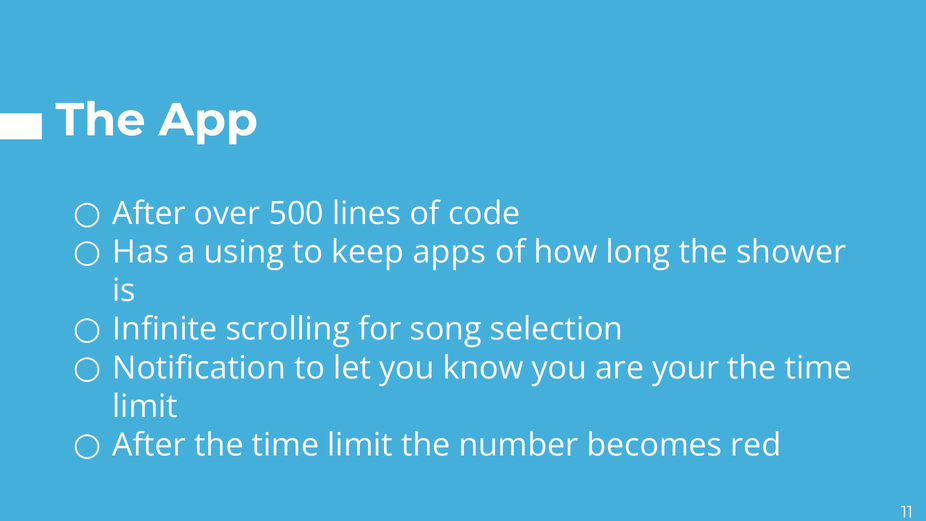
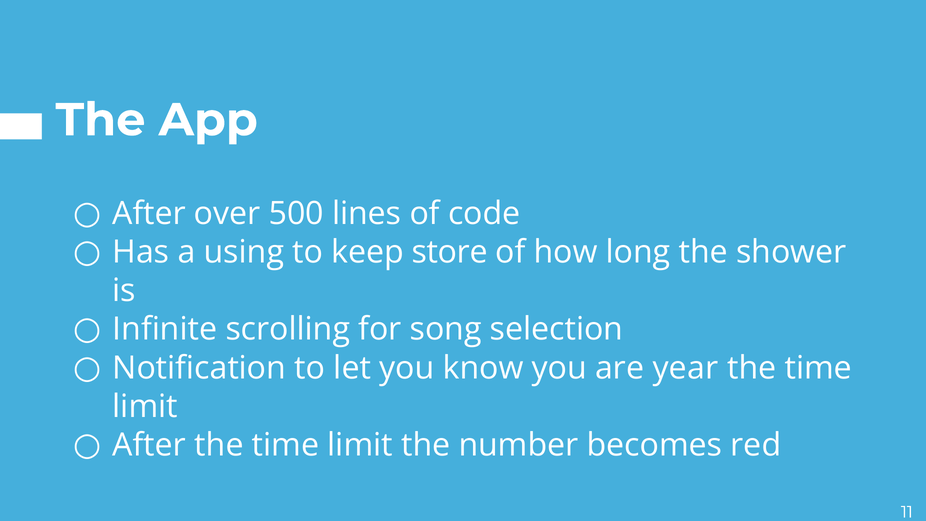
apps: apps -> store
your: your -> year
